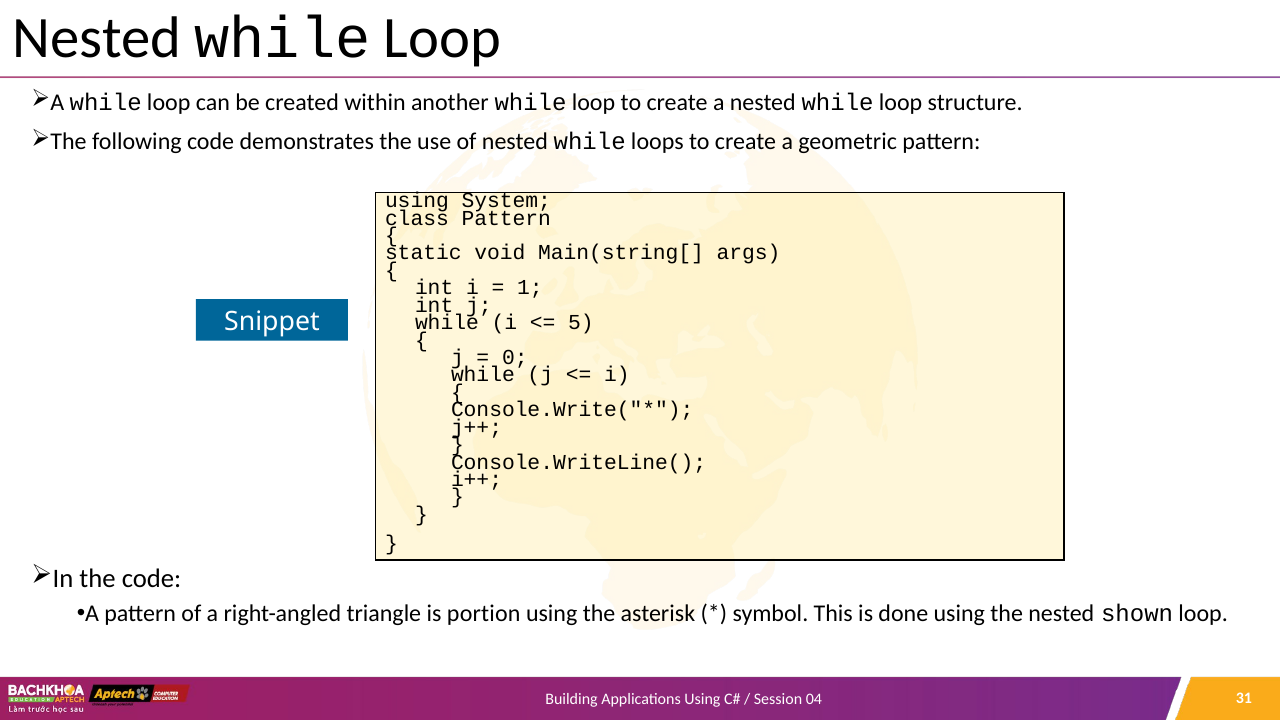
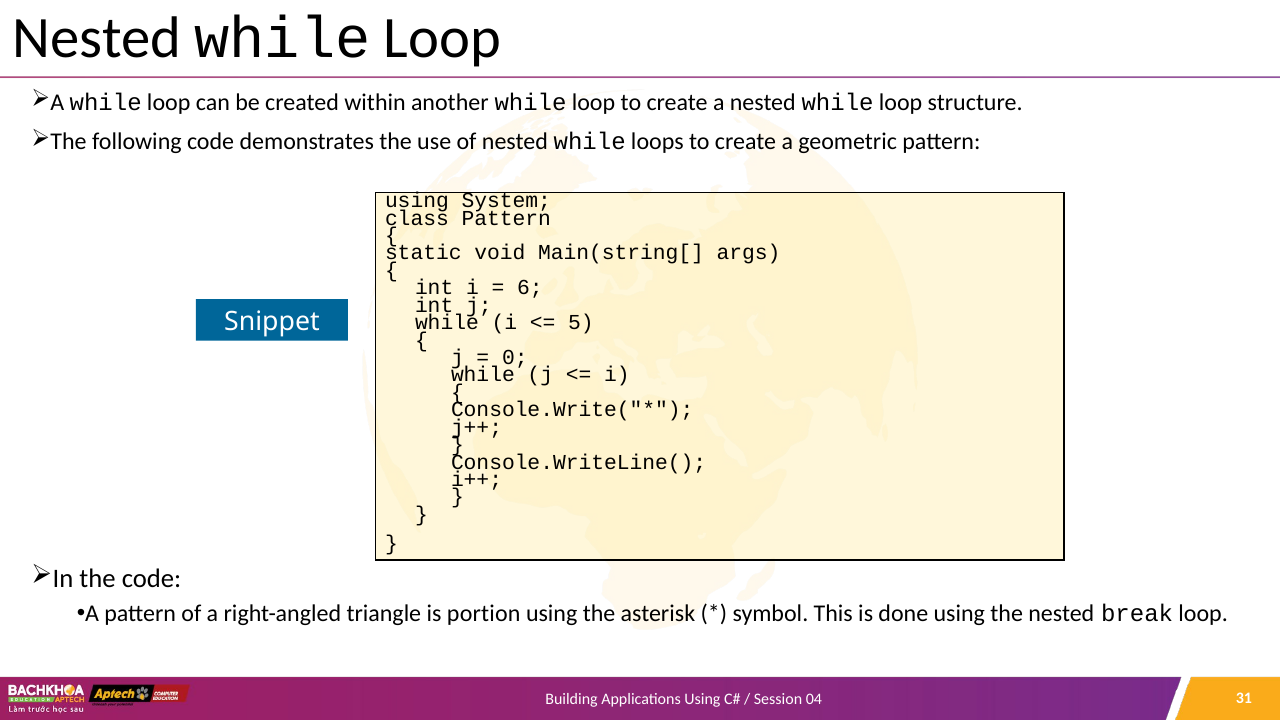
1: 1 -> 6
shown: shown -> break
